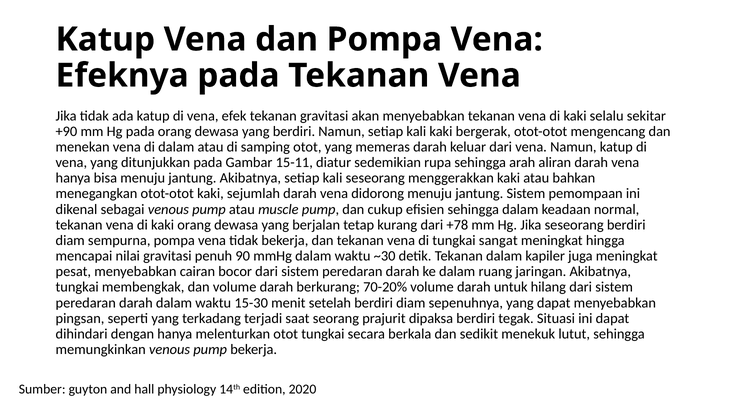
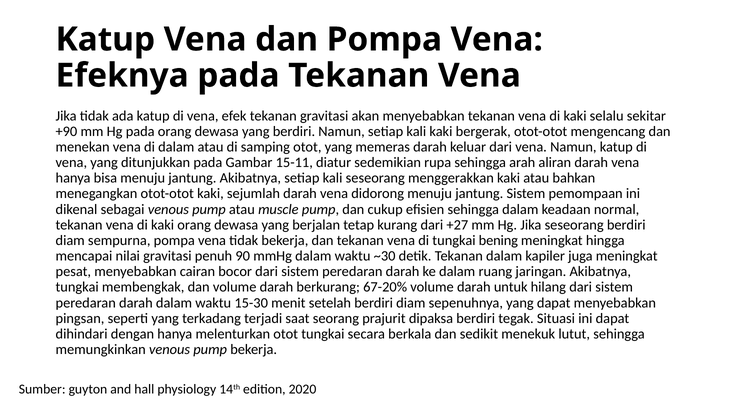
+78: +78 -> +27
sangat: sangat -> bening
70-20%: 70-20% -> 67-20%
